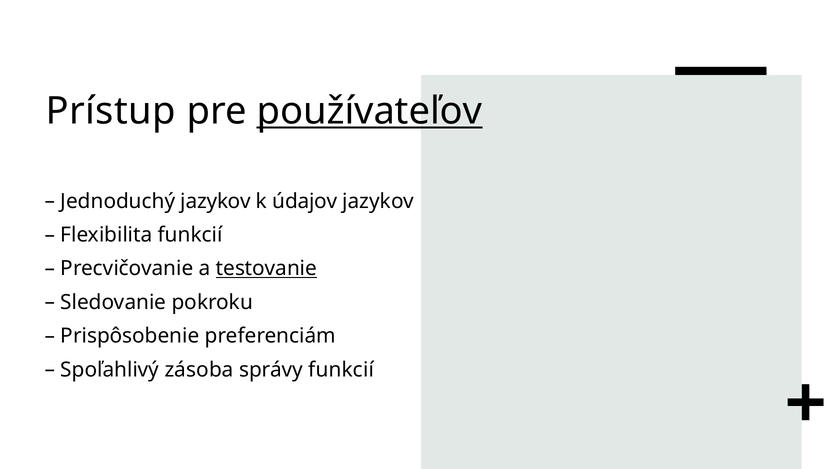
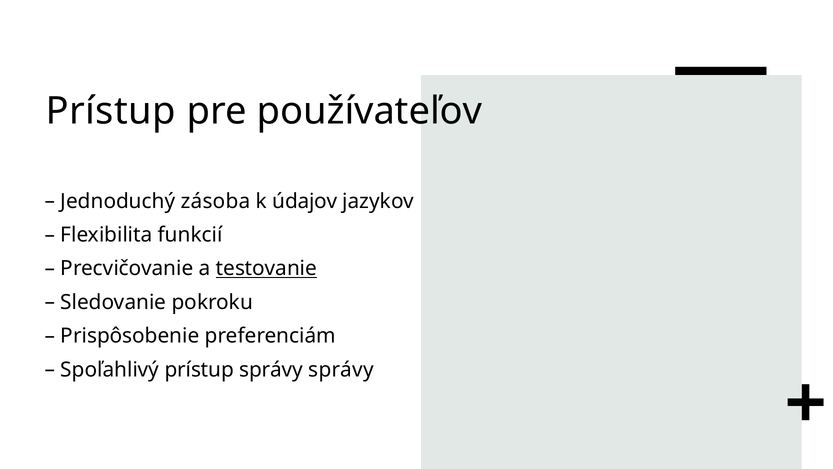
používateľov underline: present -> none
Jednoduchý jazykov: jazykov -> zásoba
Spoľahlivý zásoba: zásoba -> prístup
správy funkcií: funkcií -> správy
